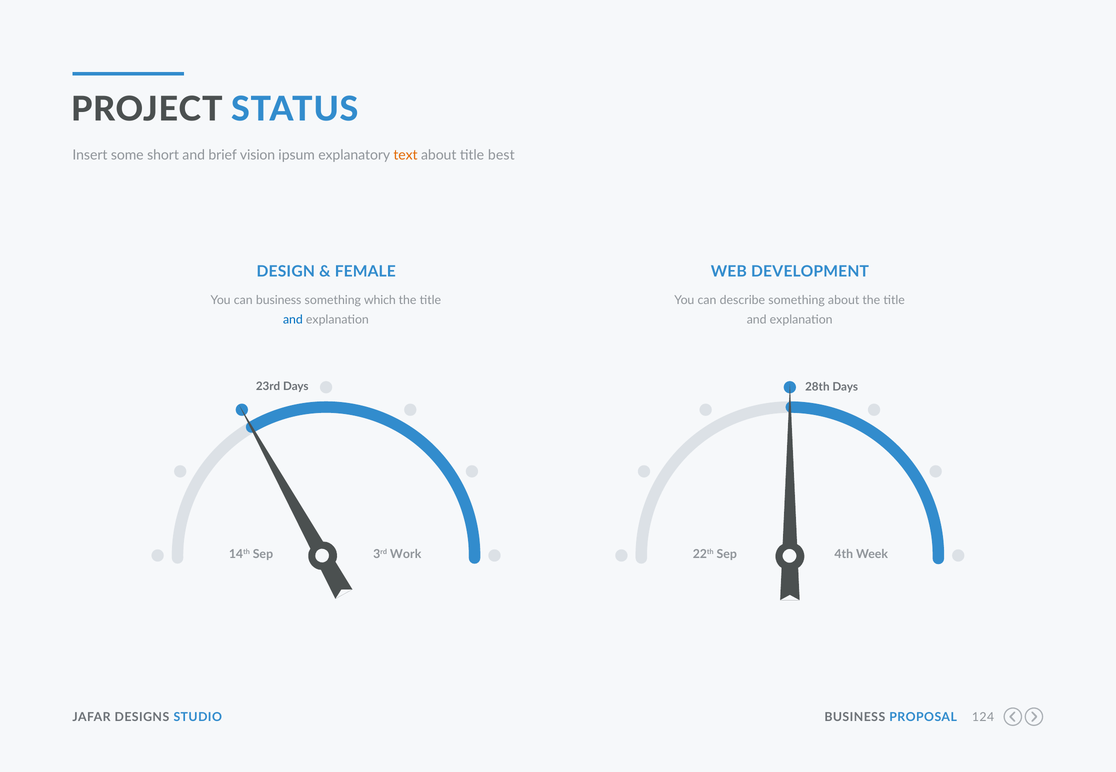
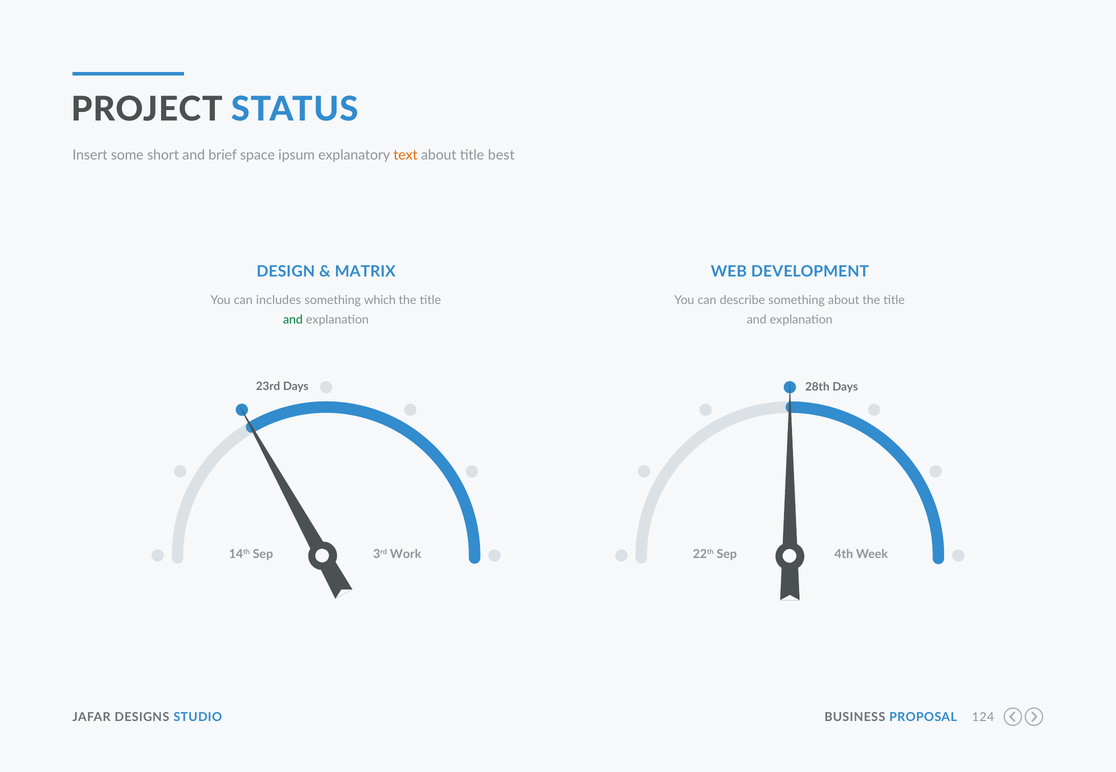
vision: vision -> space
FEMALE: FEMALE -> MATRIX
can business: business -> includes
and at (293, 320) colour: blue -> green
